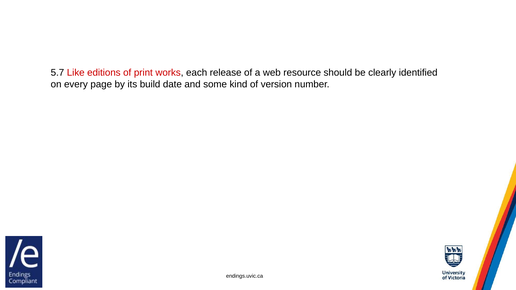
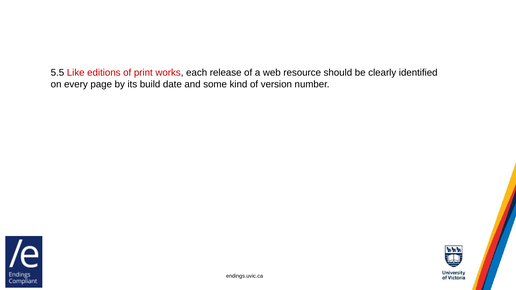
5.7: 5.7 -> 5.5
